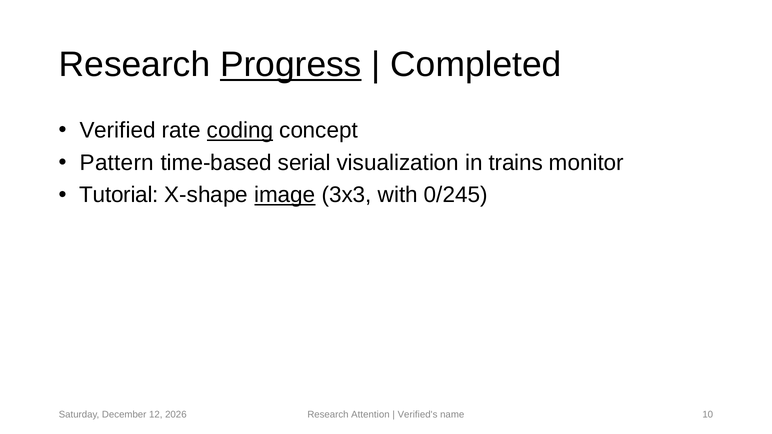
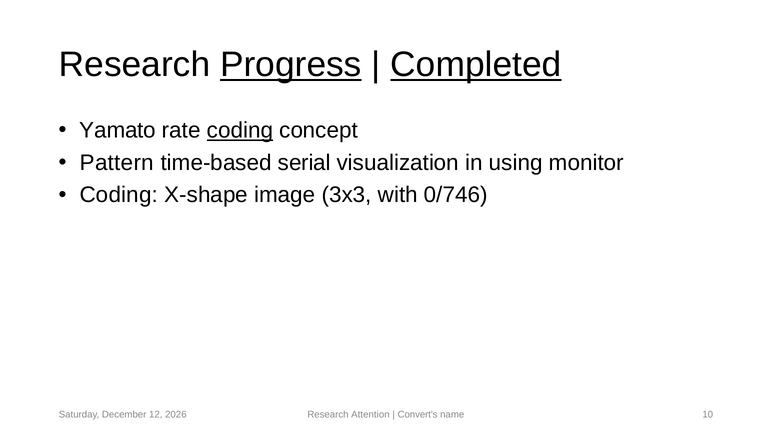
Completed underline: none -> present
Verified: Verified -> Yamato
trains: trains -> using
Tutorial at (119, 195): Tutorial -> Coding
image underline: present -> none
0/245: 0/245 -> 0/746
Verified's: Verified's -> Convert's
